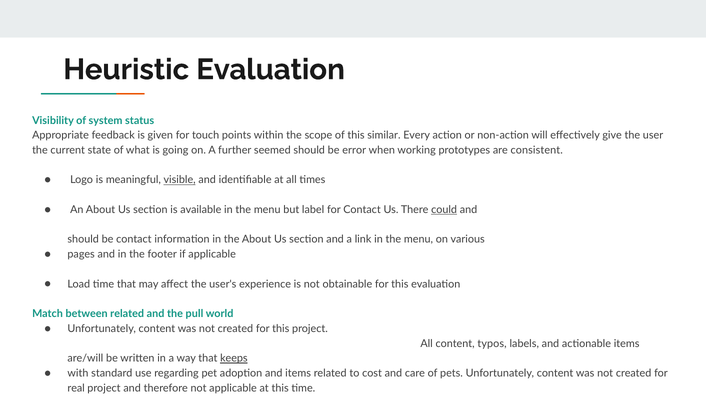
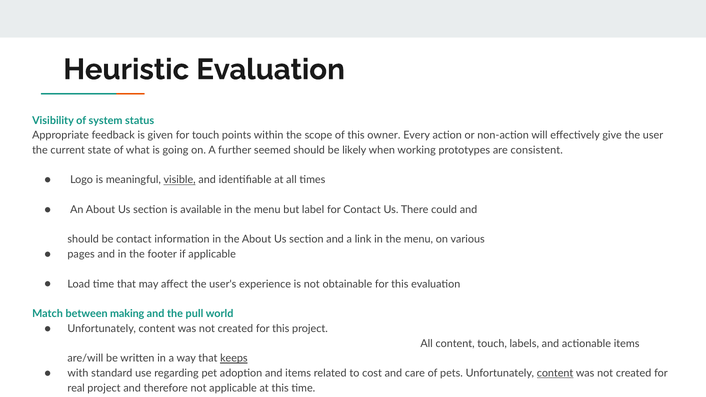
similar: similar -> owner
error: error -> likely
could underline: present -> none
between related: related -> making
content typos: typos -> touch
content at (555, 373) underline: none -> present
